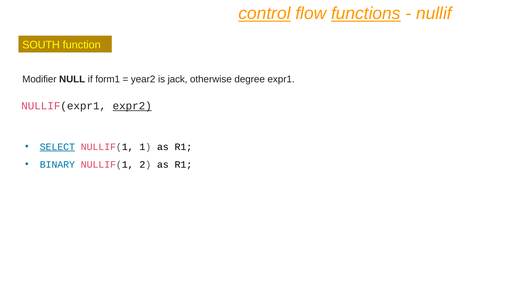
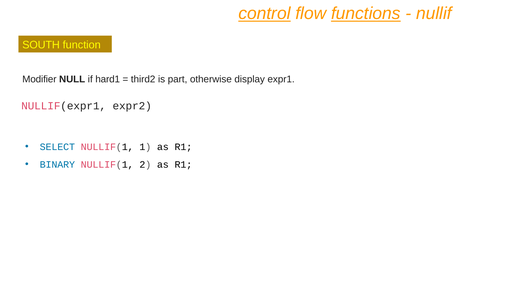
form1: form1 -> hard1
year2: year2 -> third2
jack: jack -> part
degree: degree -> display
expr2 underline: present -> none
SELECT underline: present -> none
